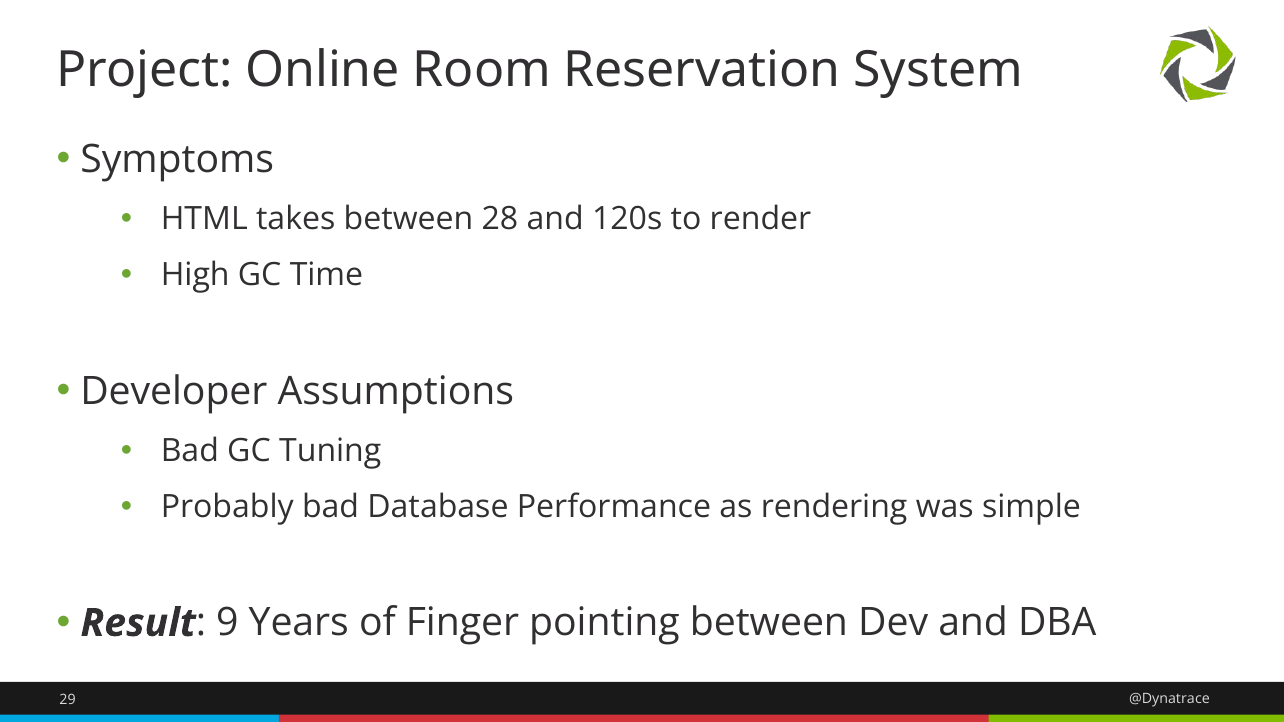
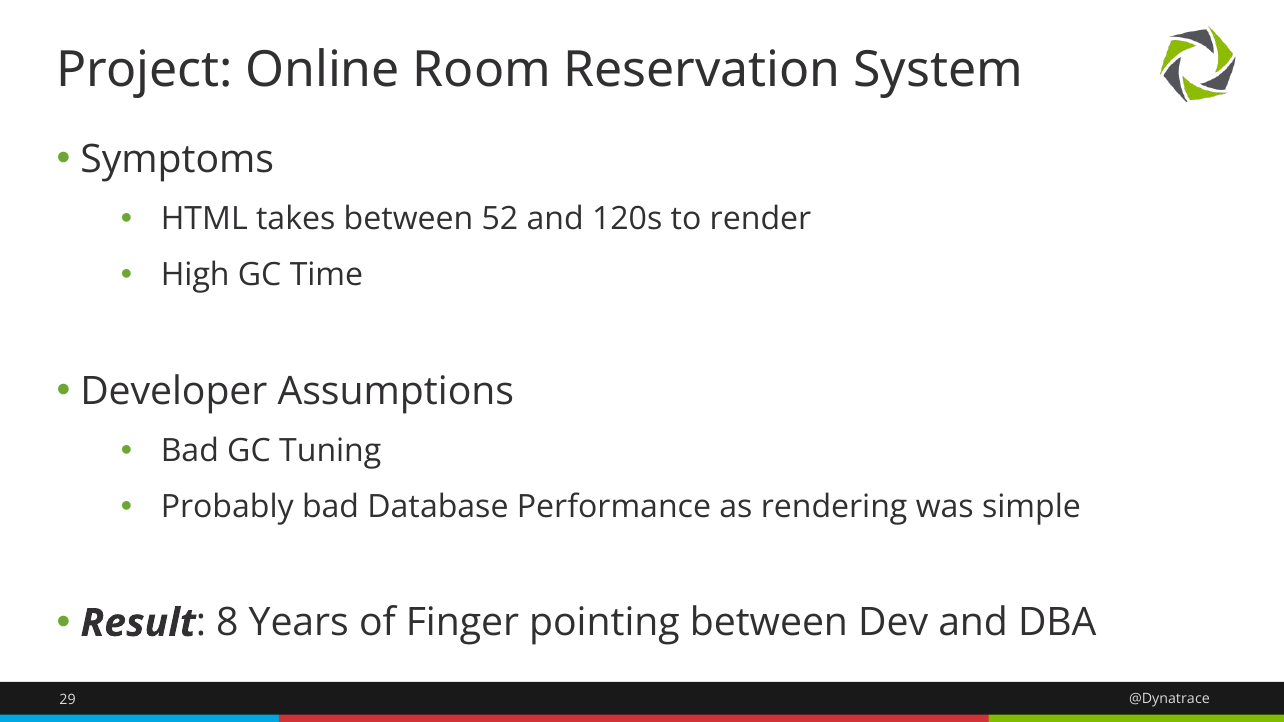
28: 28 -> 52
9: 9 -> 8
